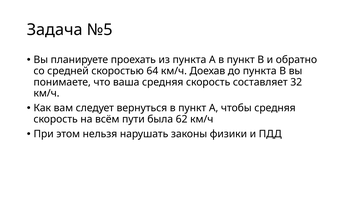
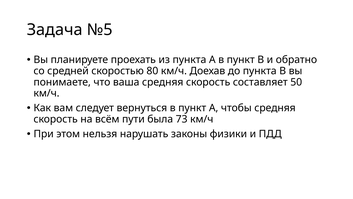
64: 64 -> 80
32: 32 -> 50
62: 62 -> 73
